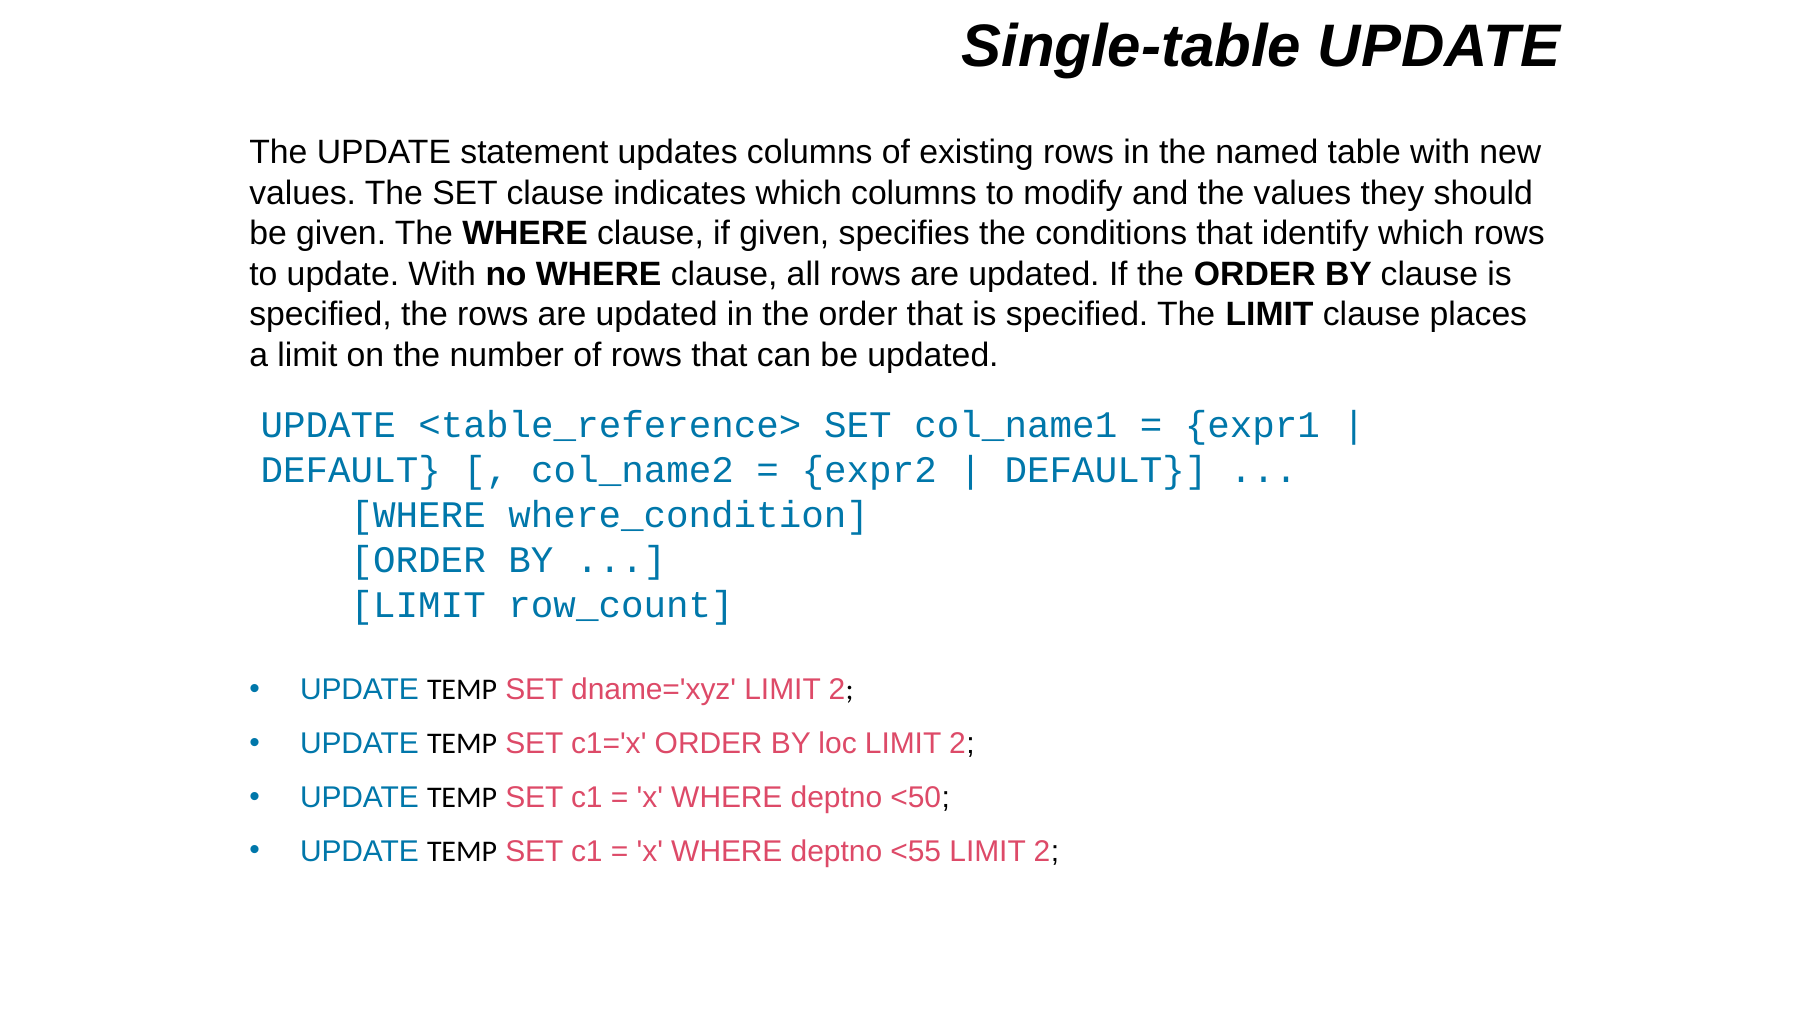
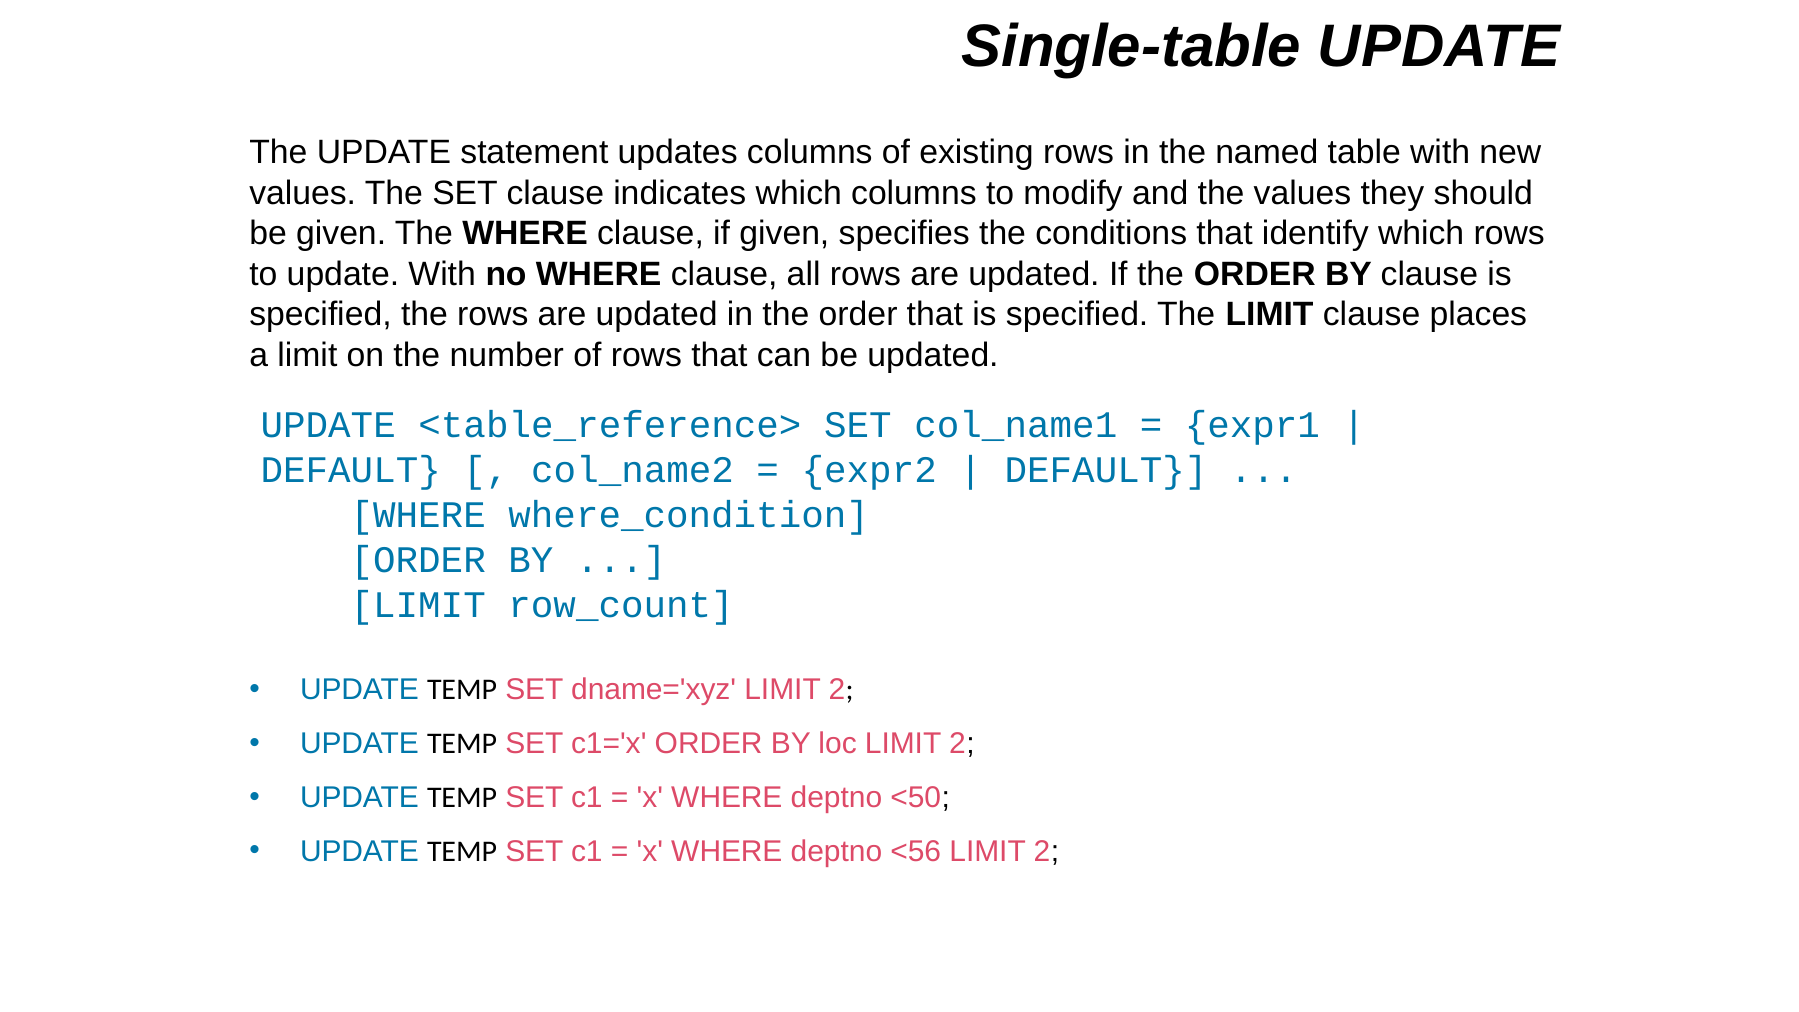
<55: <55 -> <56
